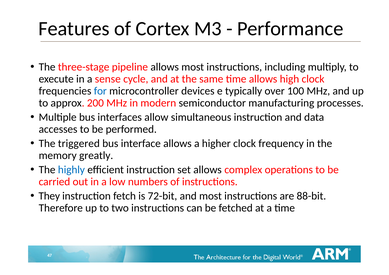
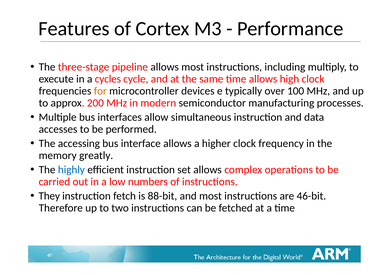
sense: sense -> cycles
for colour: blue -> orange
triggered: triggered -> accessing
72-bit: 72-bit -> 88-bit
88-bit: 88-bit -> 46-bit
